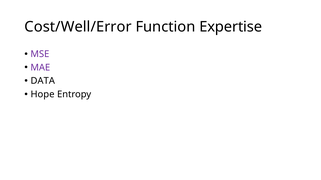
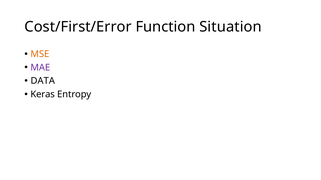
Cost/Well/Error: Cost/Well/Error -> Cost/First/Error
Expertise: Expertise -> Situation
MSE colour: purple -> orange
Hope: Hope -> Keras
